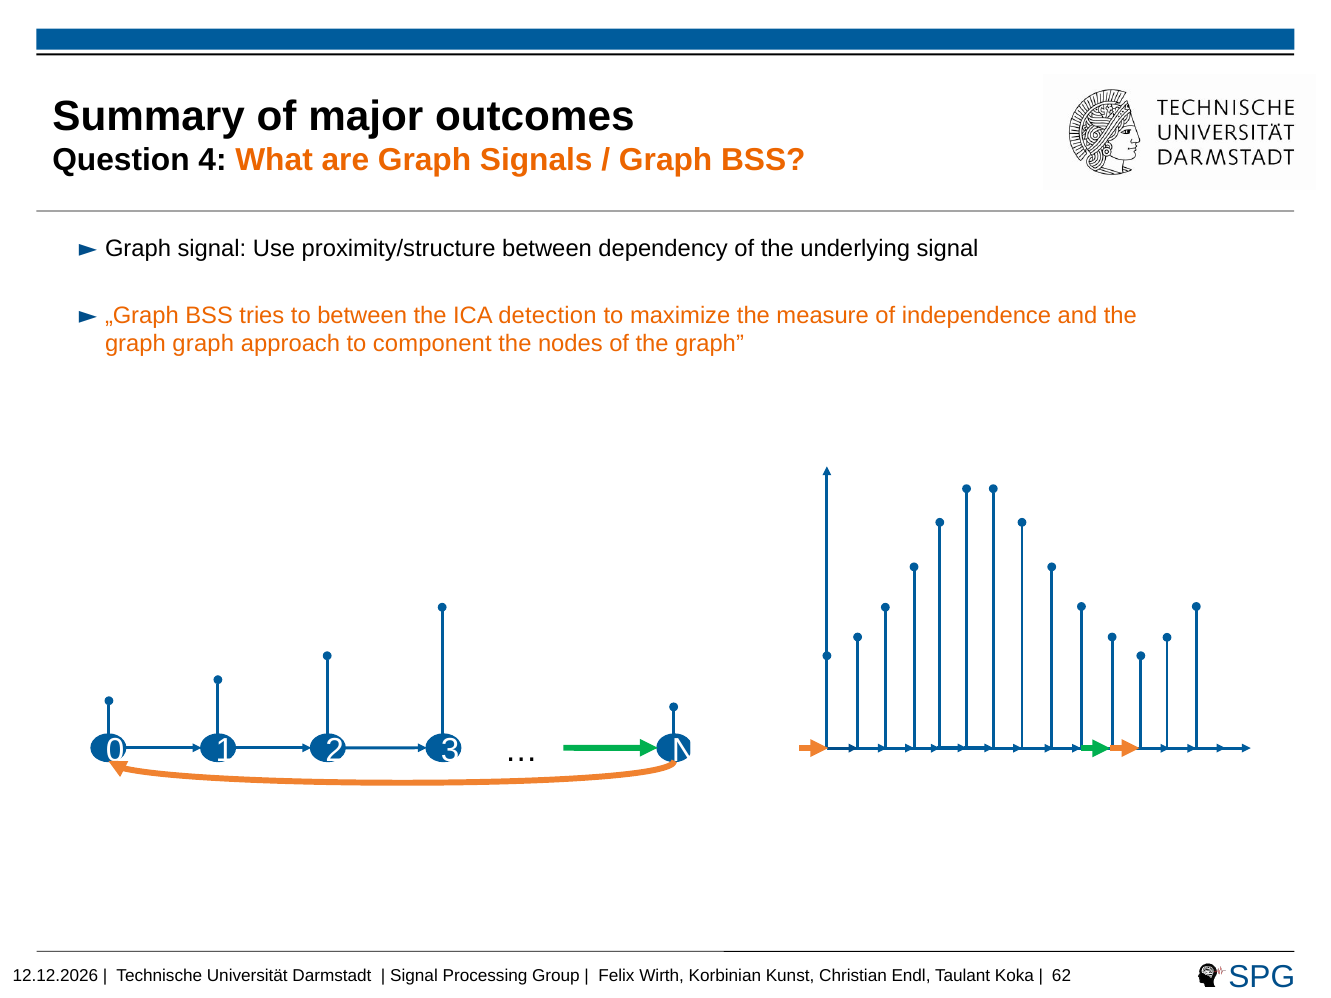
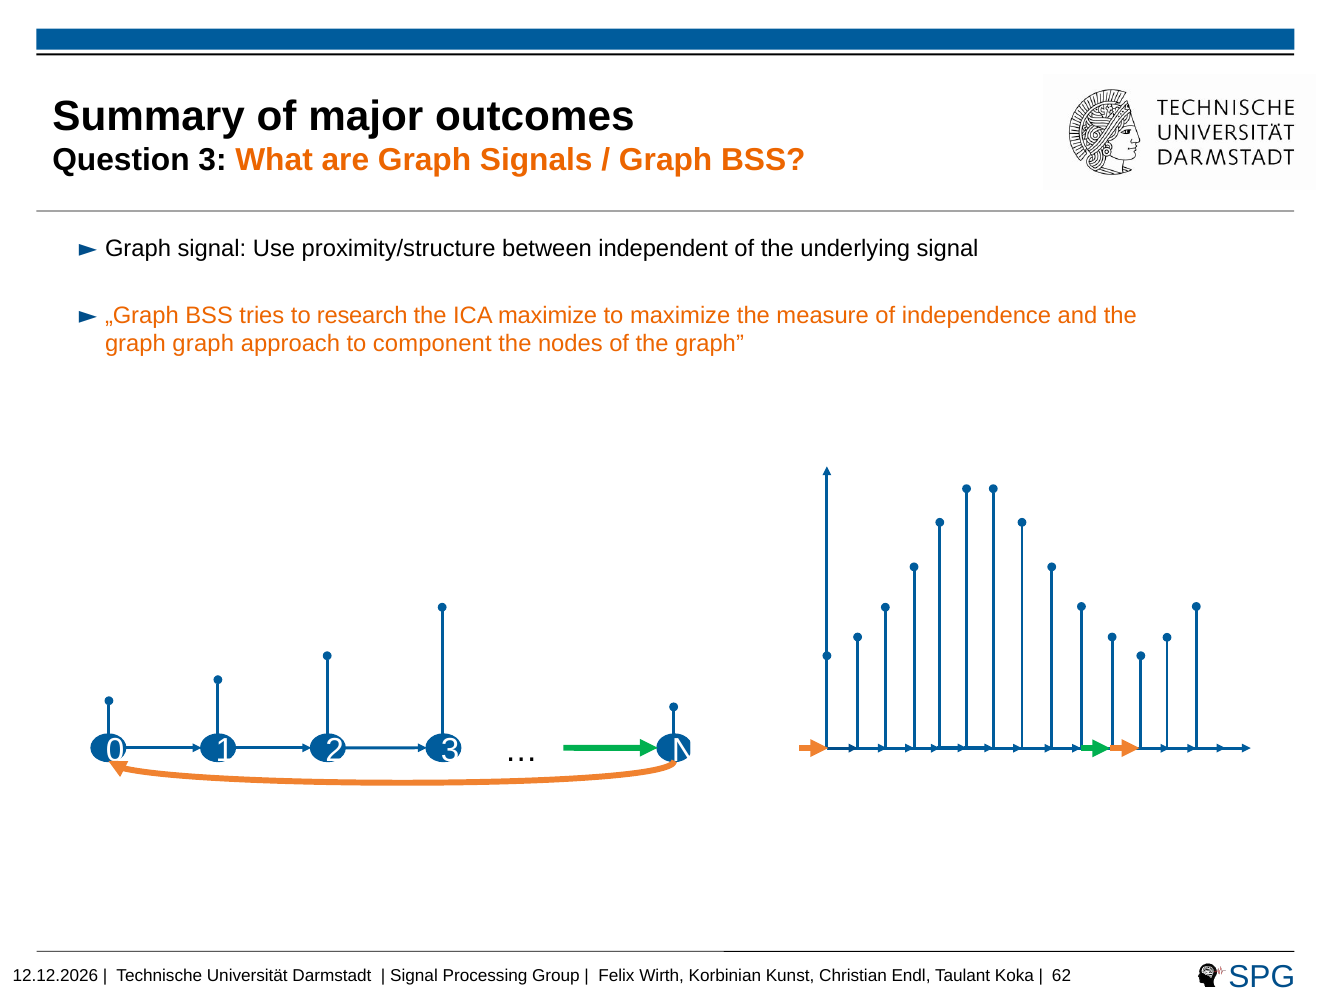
Question 4: 4 -> 3
dependency: dependency -> independent
to between: between -> research
ICA detection: detection -> maximize
